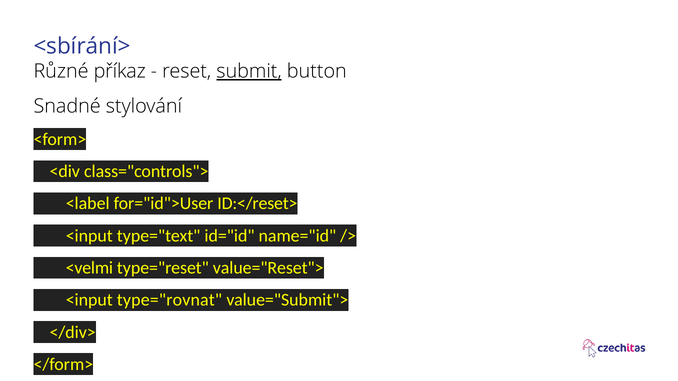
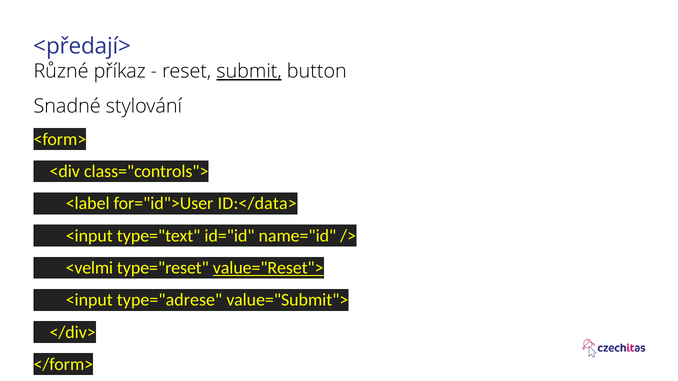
<sbírání>: <sbírání> -> <předají>
ID:</reset>: ID:</reset> -> ID:</data>
value="Reset"> underline: none -> present
type="rovnat: type="rovnat -> type="adrese
